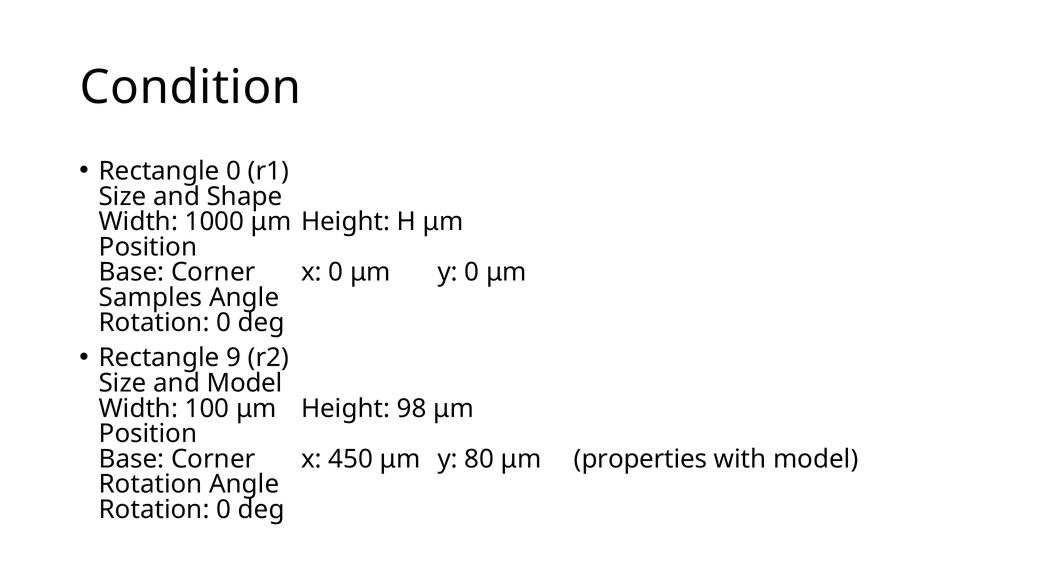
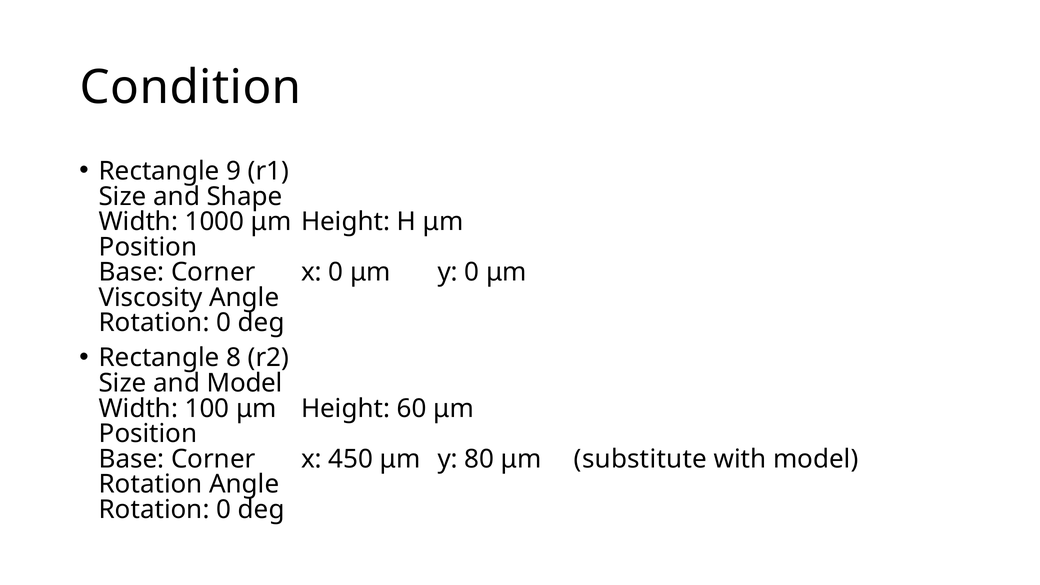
Rectangle 0: 0 -> 9
Samples: Samples -> Viscosity
9: 9 -> 8
98: 98 -> 60
properties: properties -> substitute
